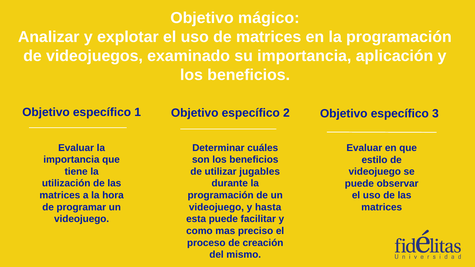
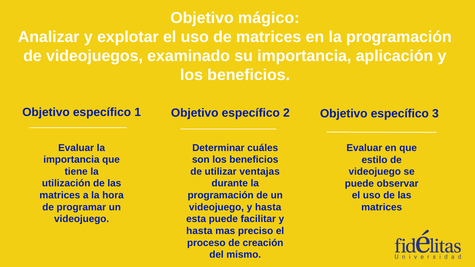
jugables: jugables -> ventajas
como at (199, 231): como -> hasta
